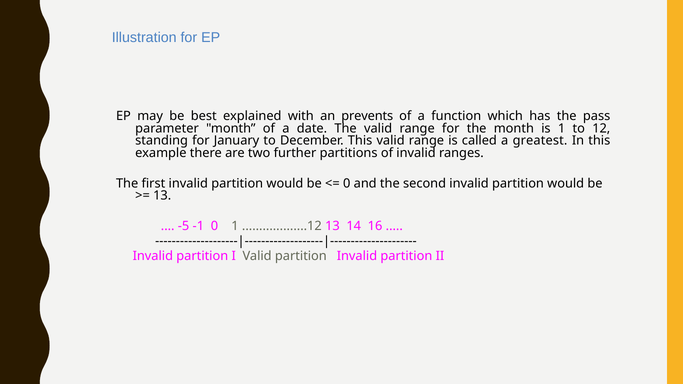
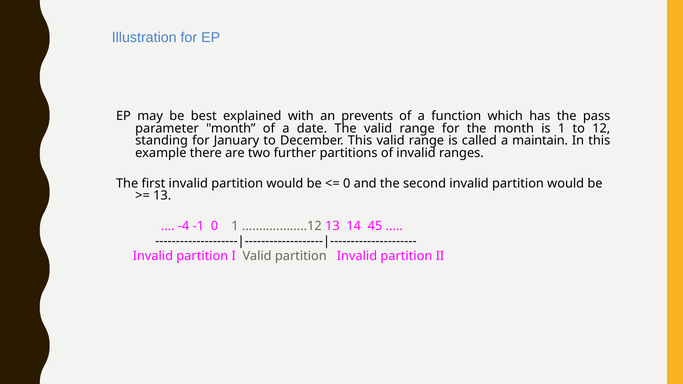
greatest: greatest -> maintain
-5: -5 -> -4
16: 16 -> 45
